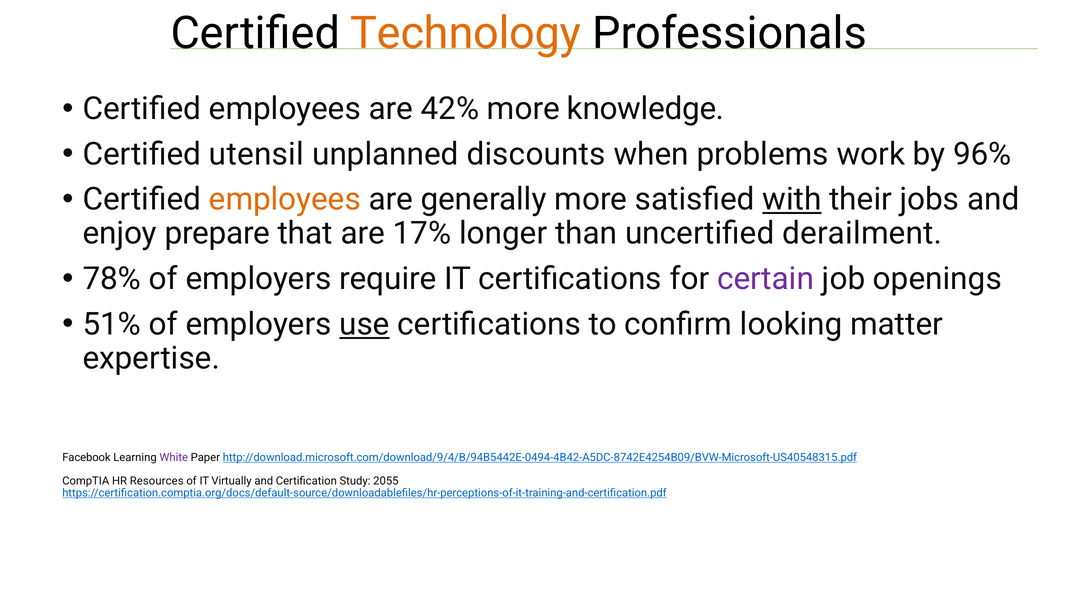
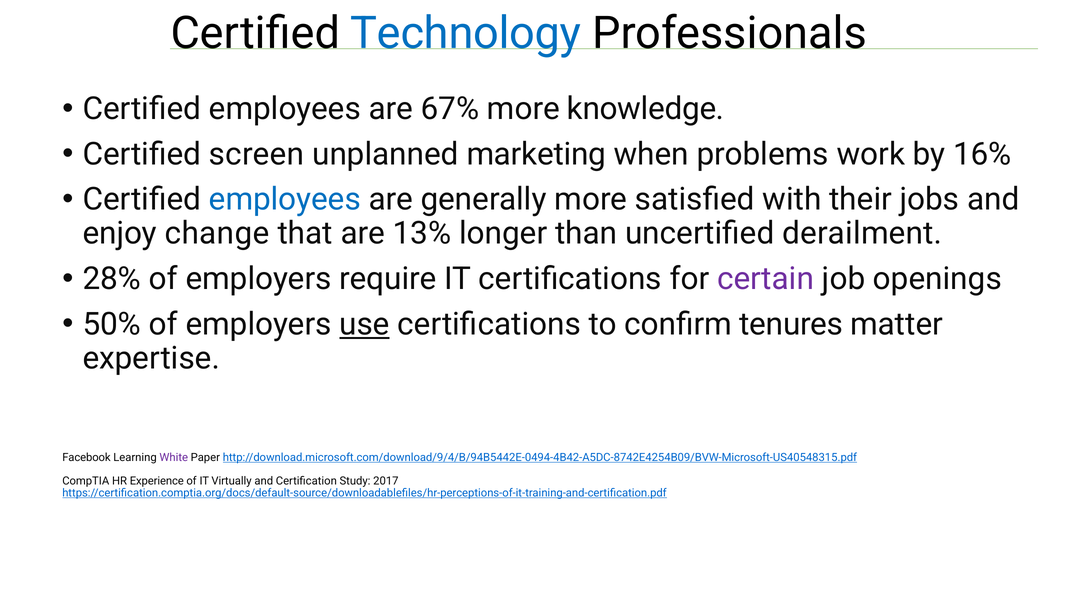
Technology colour: orange -> blue
42%: 42% -> 67%
utensil: utensil -> screen
discounts: discounts -> marketing
96%: 96% -> 16%
employees at (285, 200) colour: orange -> blue
with underline: present -> none
prepare: prepare -> change
17%: 17% -> 13%
78%: 78% -> 28%
51%: 51% -> 50%
looking: looking -> tenures
Resources: Resources -> Experience
2055: 2055 -> 2017
